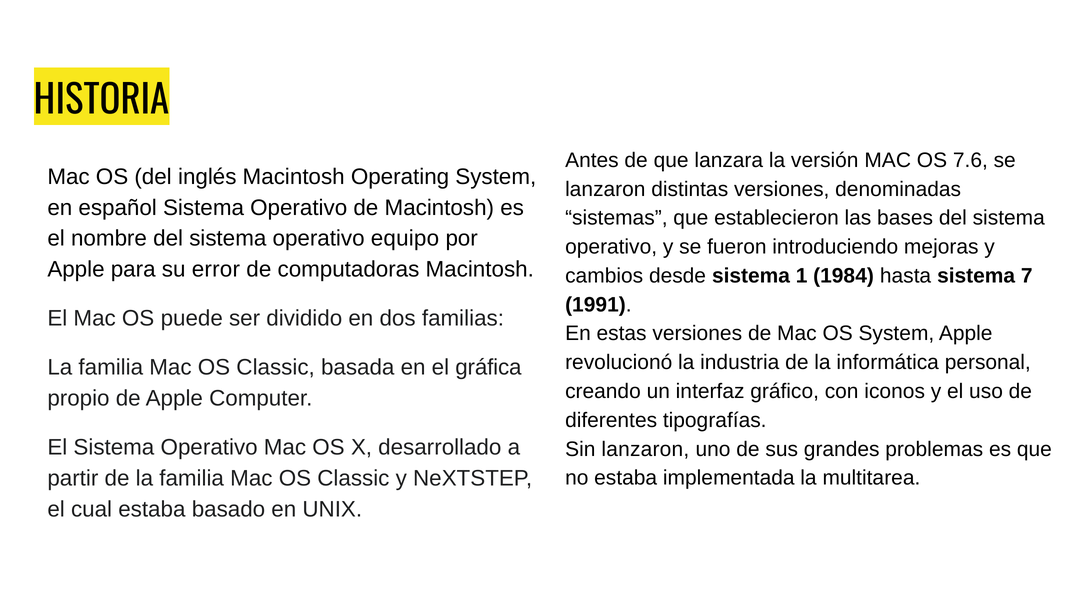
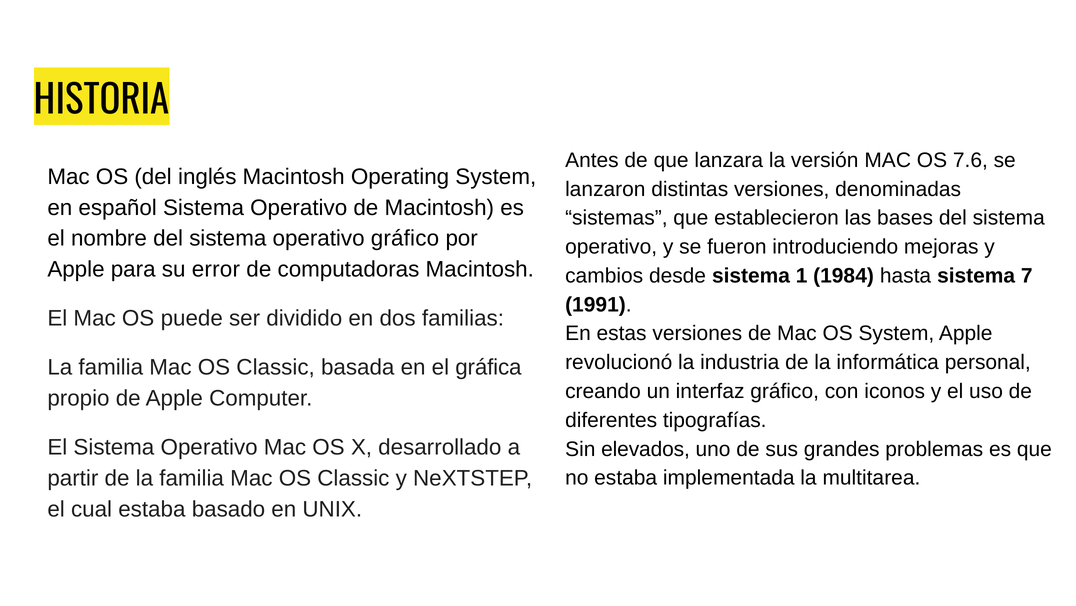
operativo equipo: equipo -> gráfico
Sin lanzaron: lanzaron -> elevados
